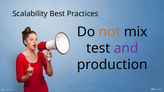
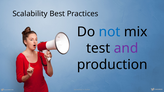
not colour: orange -> blue
